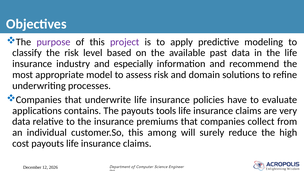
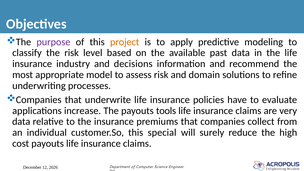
project colour: purple -> orange
especially: especially -> decisions
contains: contains -> increase
among: among -> special
